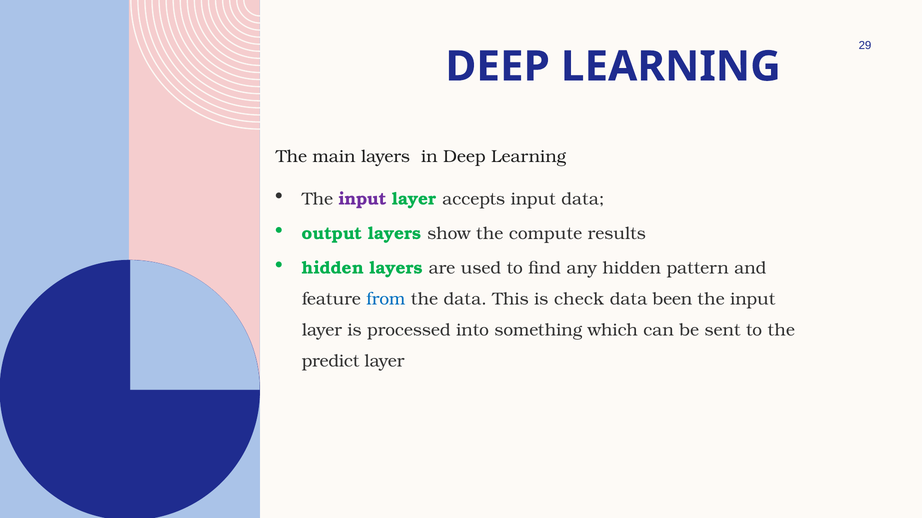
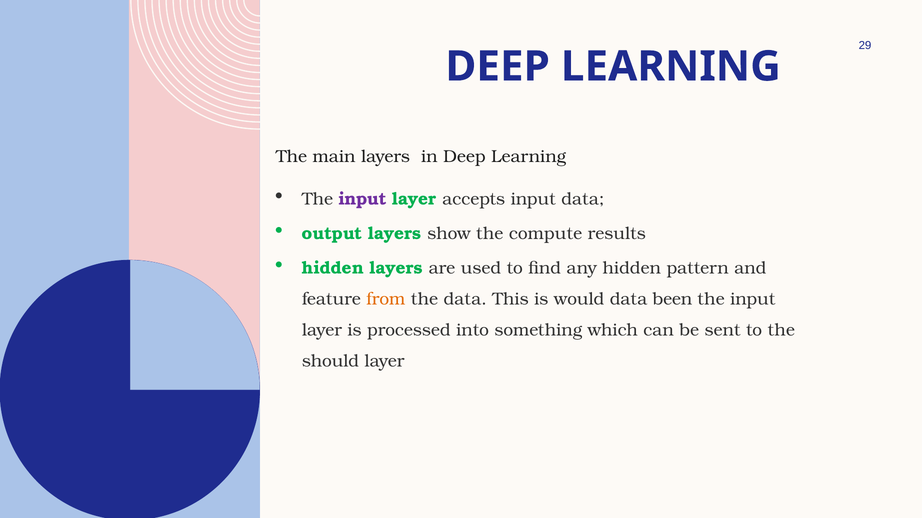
from colour: blue -> orange
check: check -> would
predict: predict -> should
